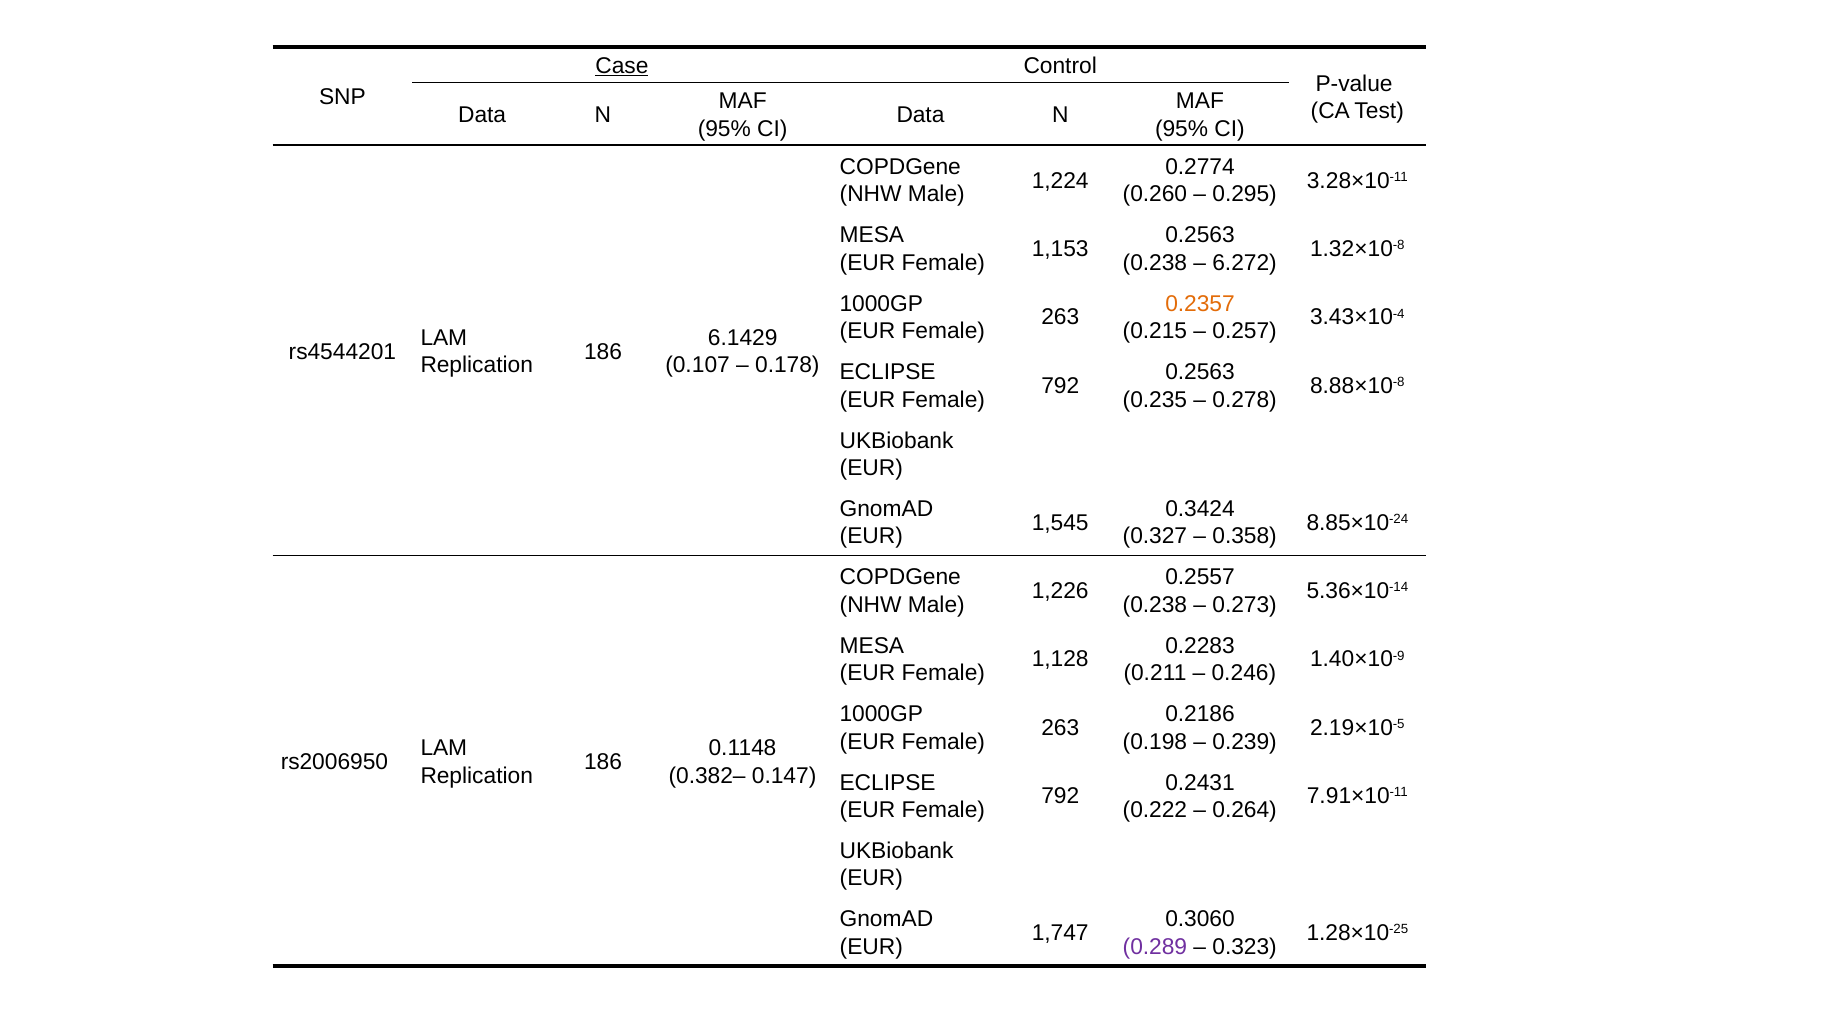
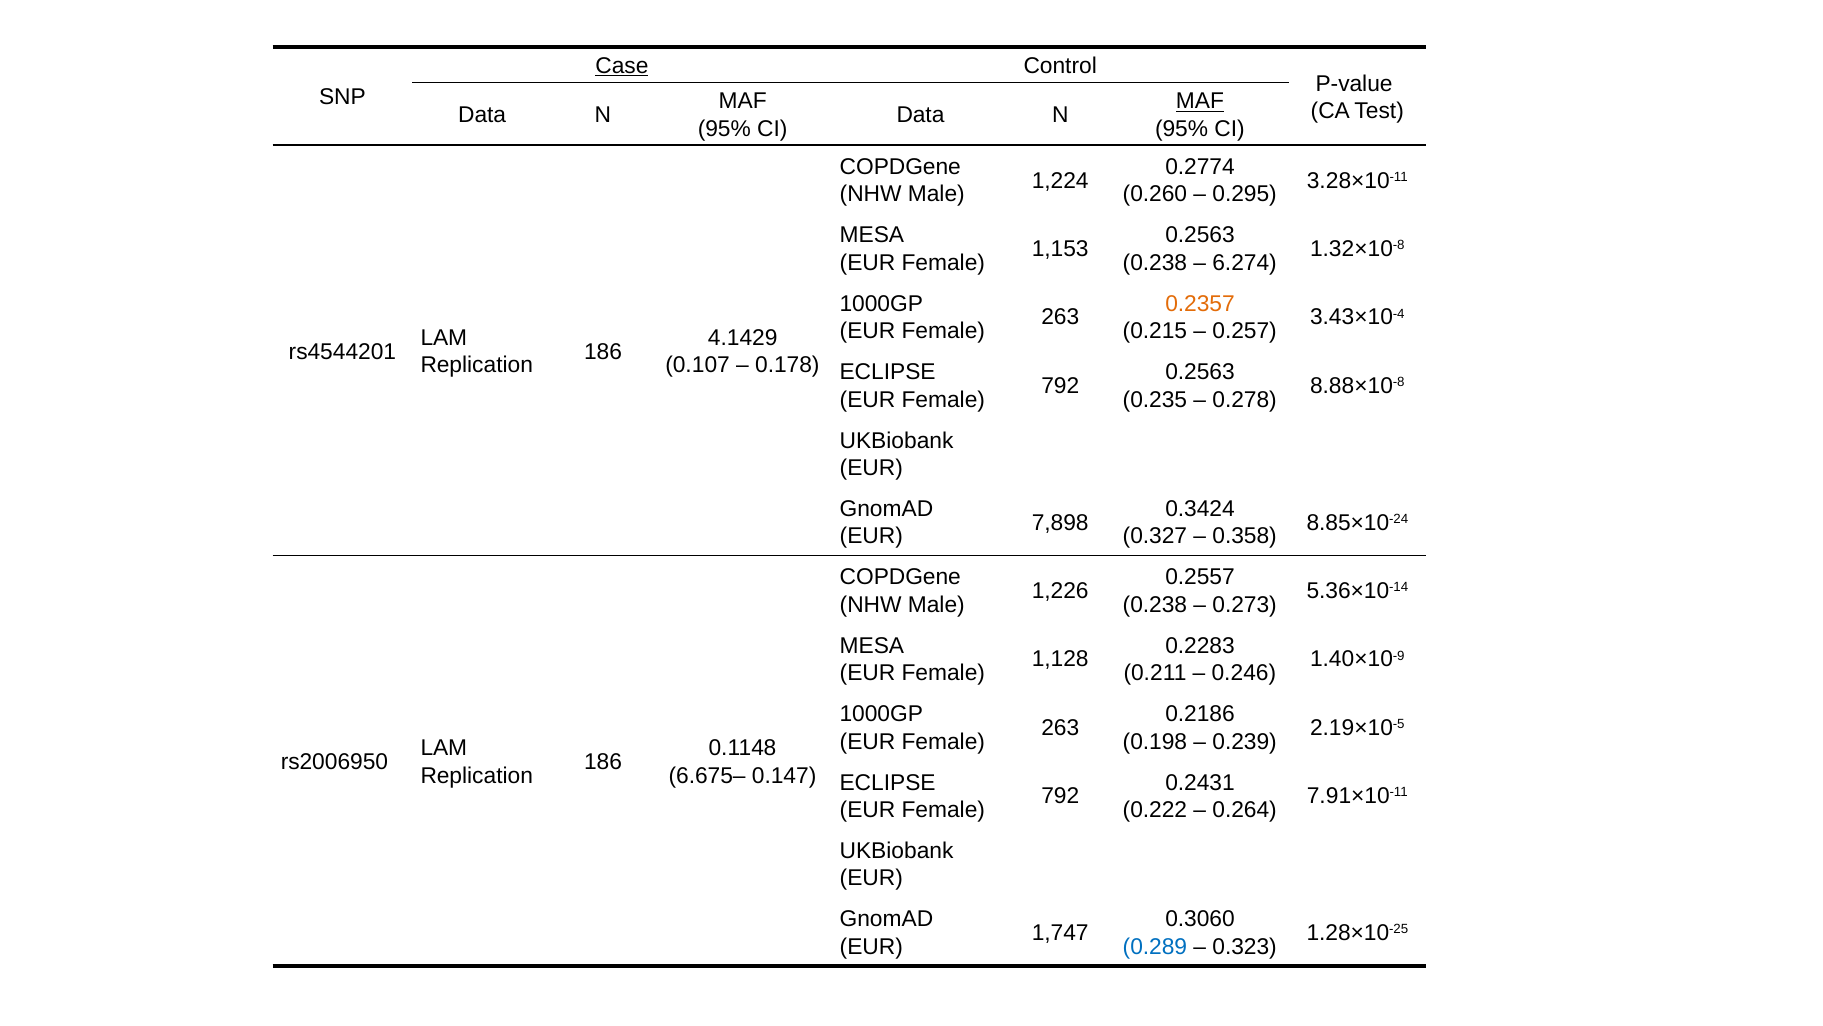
MAF at (1200, 101) underline: none -> present
6.272: 6.272 -> 6.274
6.1429: 6.1429 -> 4.1429
1,545: 1,545 -> 7,898
0.382–: 0.382– -> 6.675–
0.289 colour: purple -> blue
